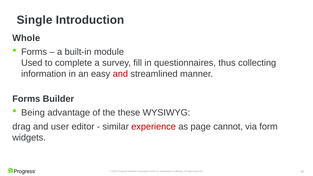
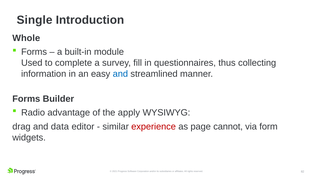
and at (120, 74) colour: red -> blue
Being: Being -> Radio
these: these -> apply
user: user -> data
